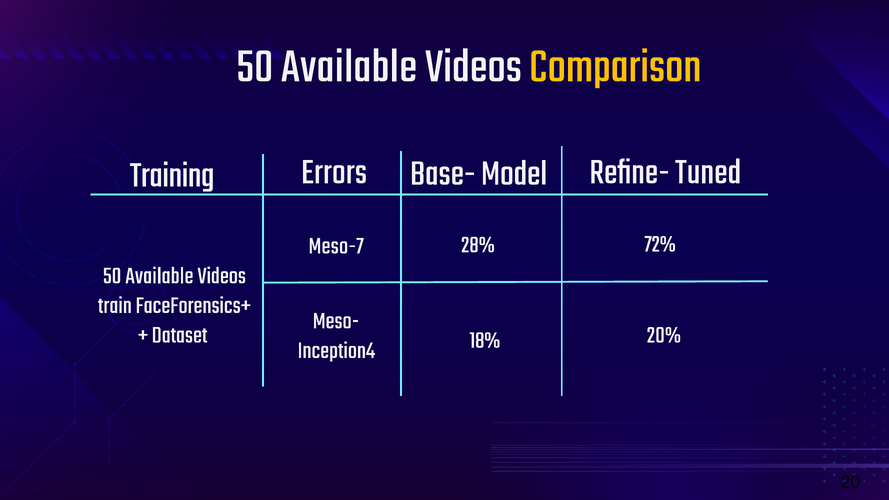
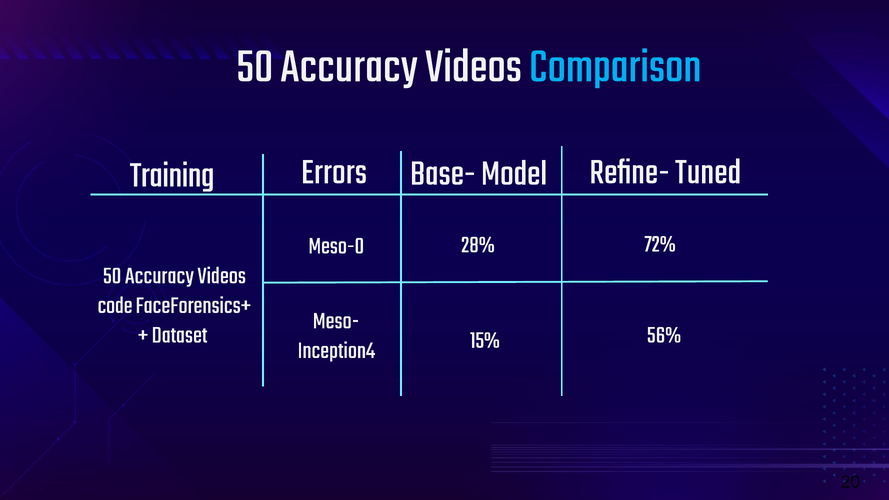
Available at (349, 65): Available -> Accuracy
Comparison colour: yellow -> light blue
Meso-7: Meso-7 -> Meso-0
Available at (159, 275): Available -> Accuracy
train: train -> code
20%: 20% -> 56%
18%: 18% -> 15%
